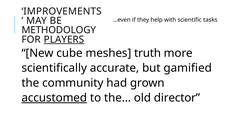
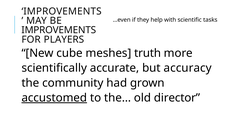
METHODOLOGY at (59, 30): METHODOLOGY -> IMPROVEMENTS
PLAYERS underline: present -> none
gamified: gamified -> accuracy
